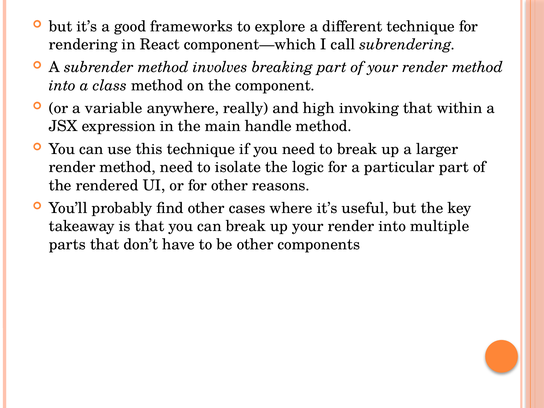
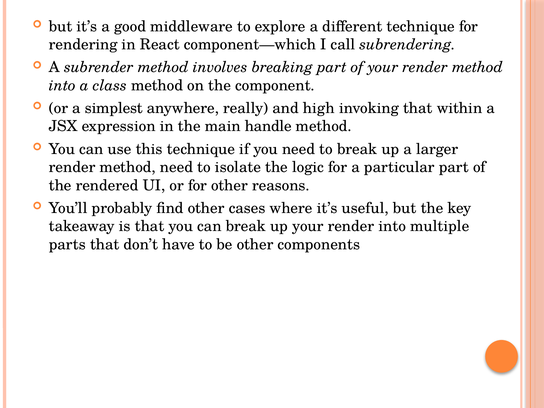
frameworks: frameworks -> middleware
variable: variable -> simplest
